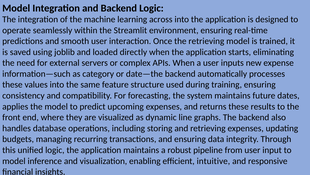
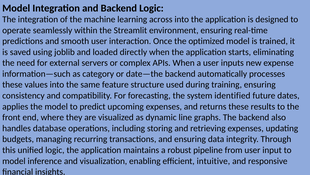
the retrieving: retrieving -> optimized
system maintains: maintains -> identified
